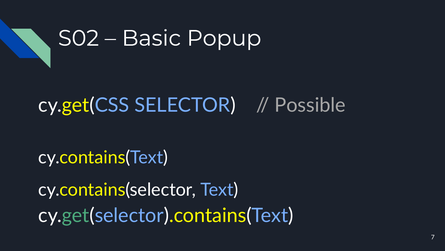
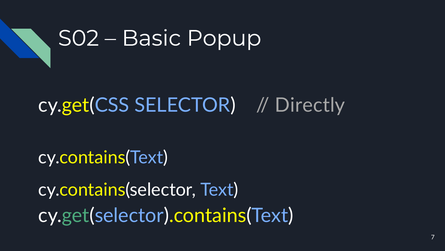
Possible: Possible -> Directly
